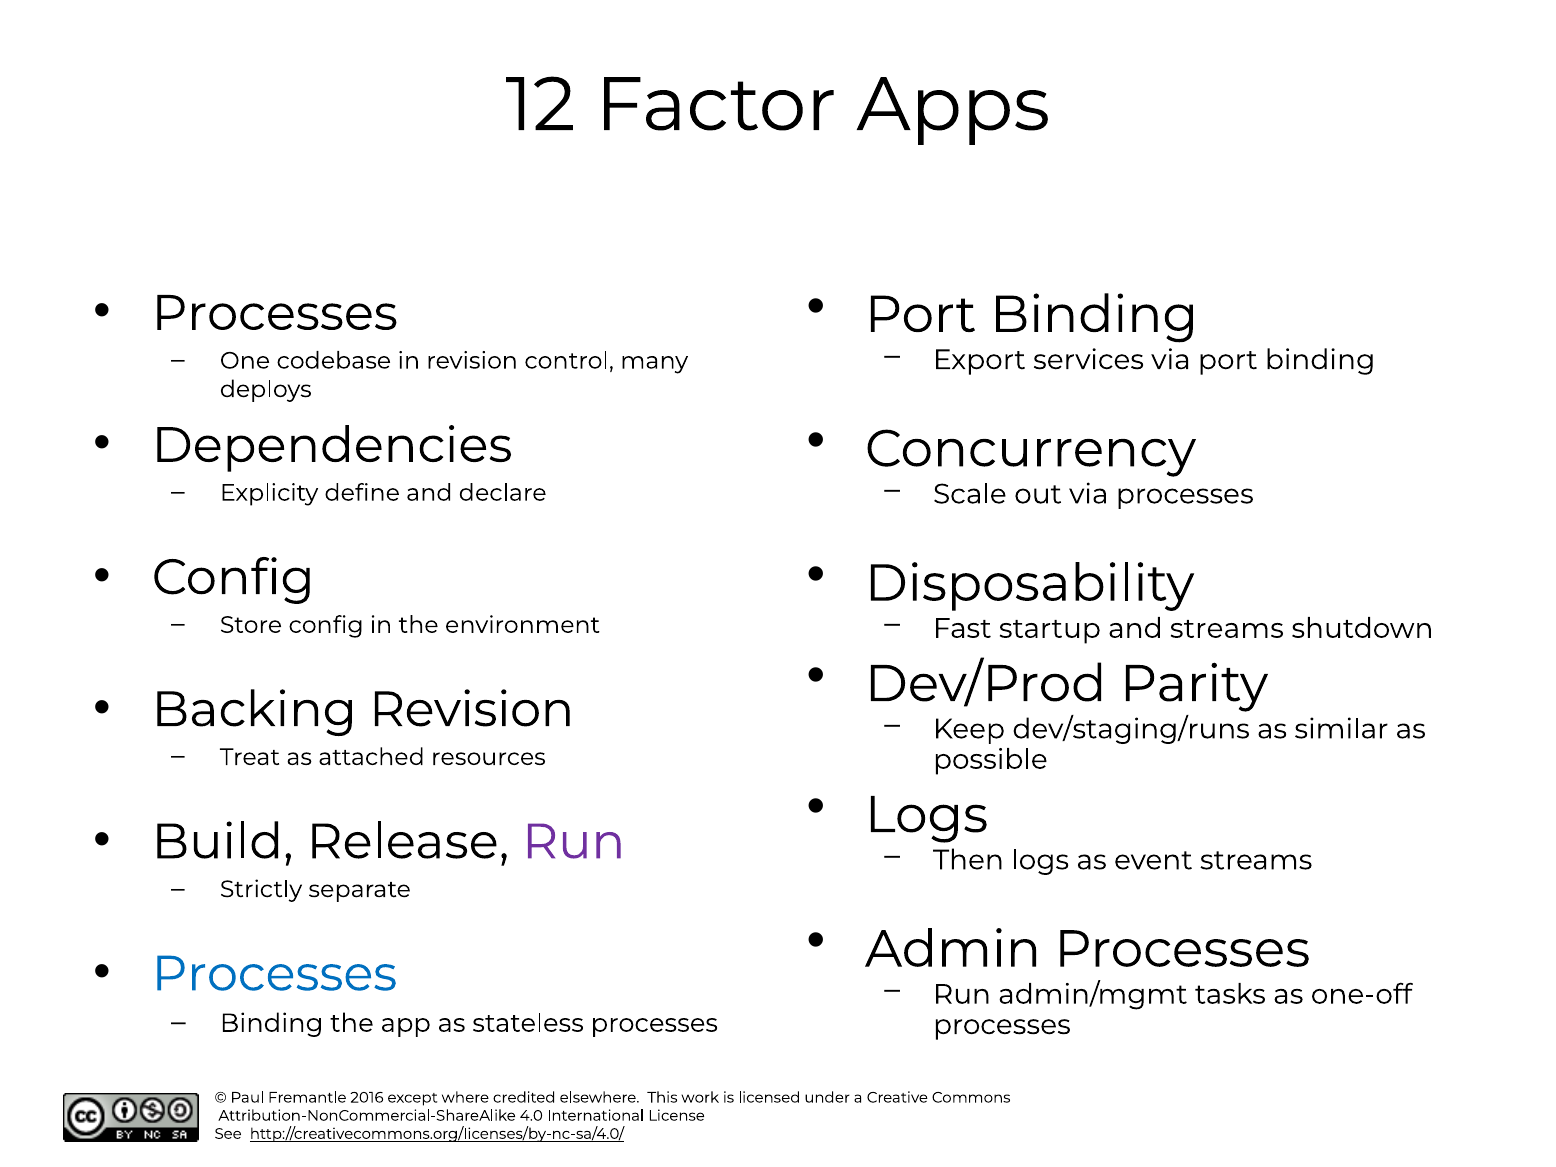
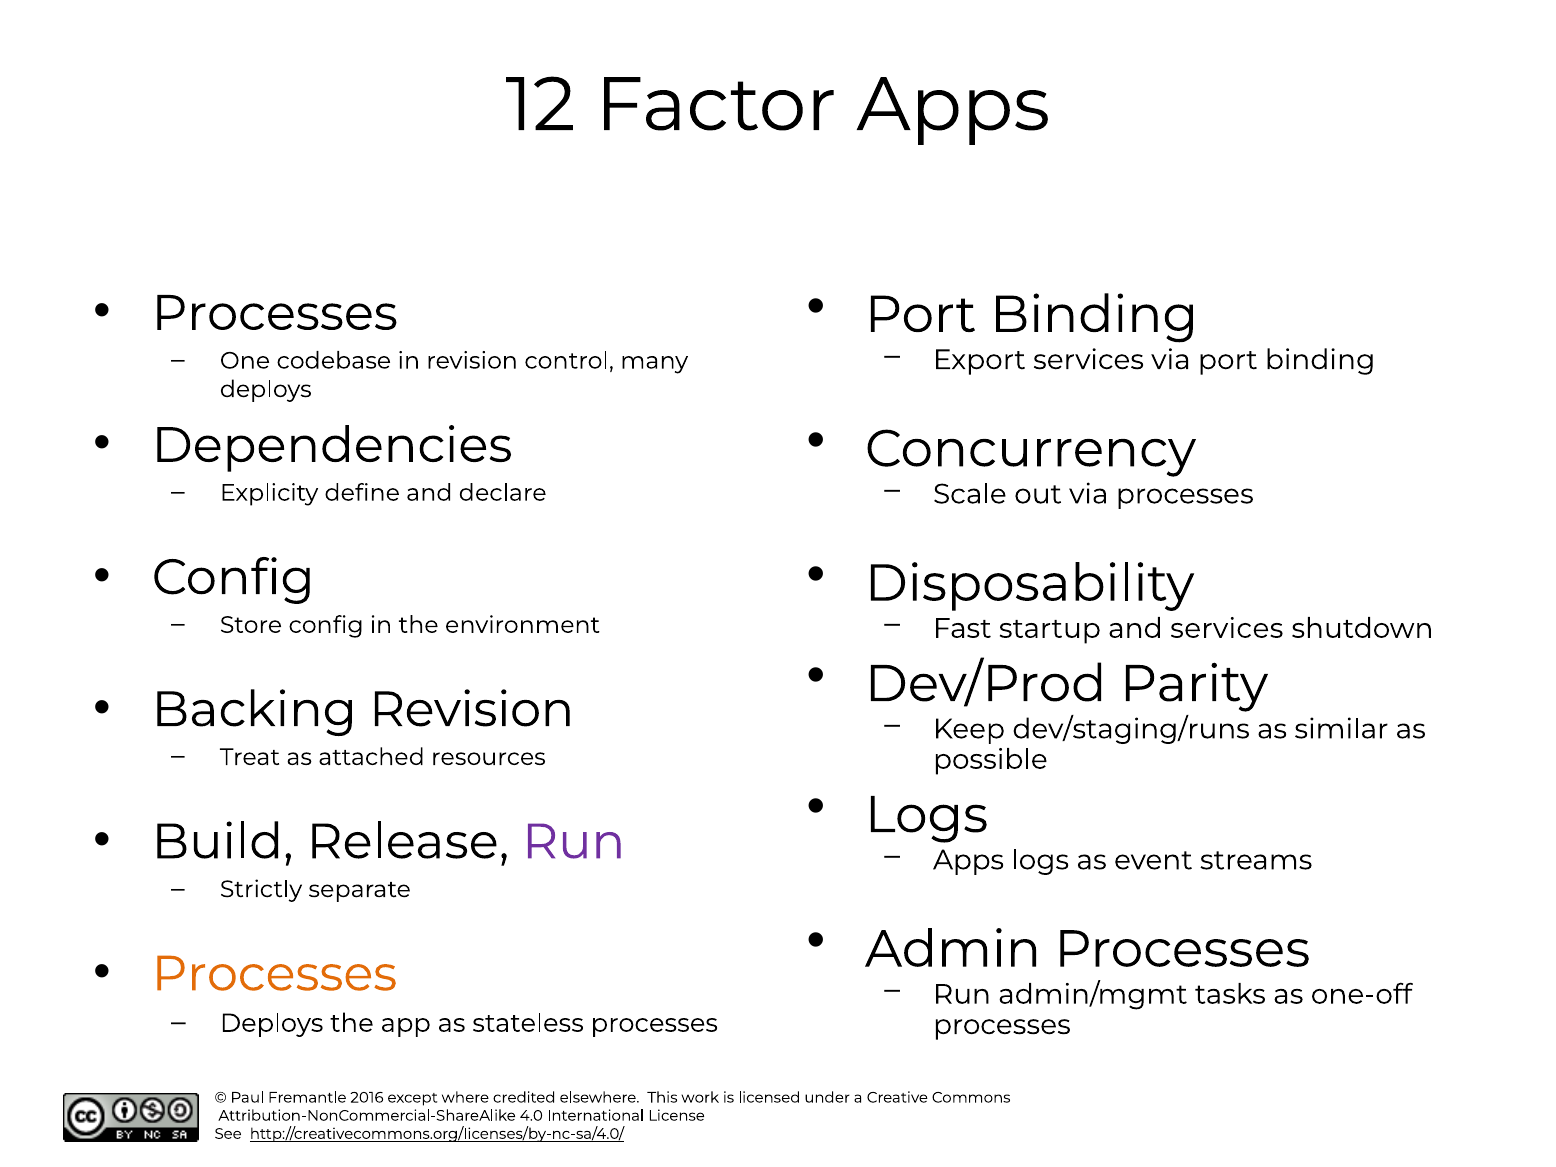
and streams: streams -> services
Then at (968, 860): Then -> Apps
Processes at (275, 974) colour: blue -> orange
Binding at (272, 1023): Binding -> Deploys
